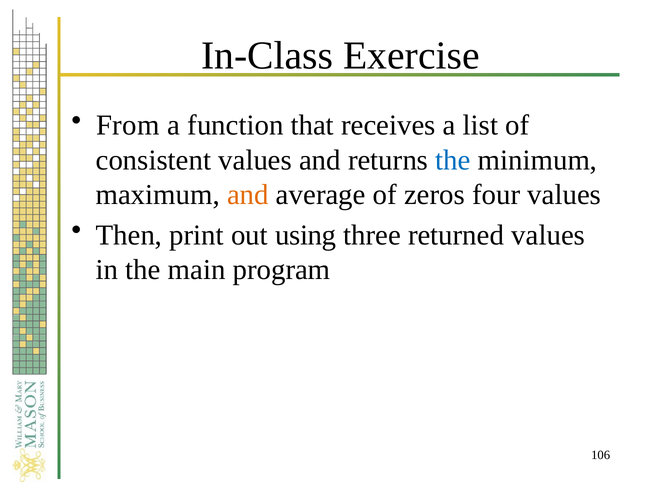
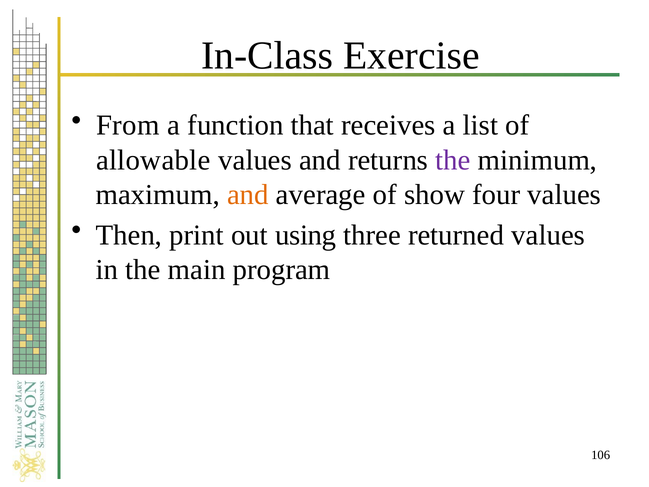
consistent: consistent -> allowable
the at (453, 160) colour: blue -> purple
zeros: zeros -> show
